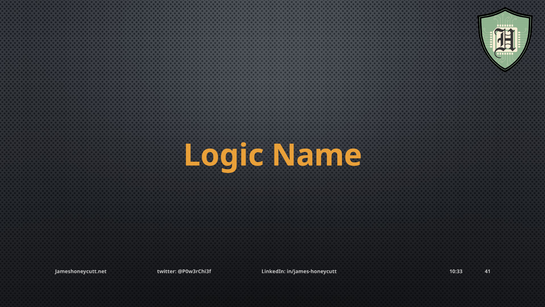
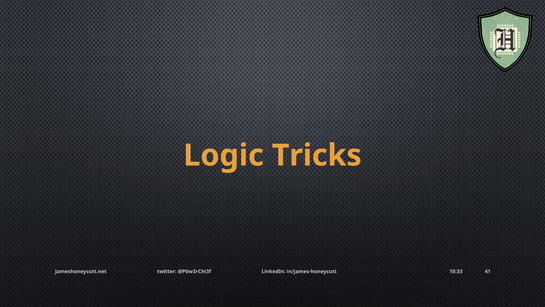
Name: Name -> Tricks
